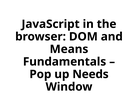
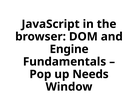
Means: Means -> Engine
